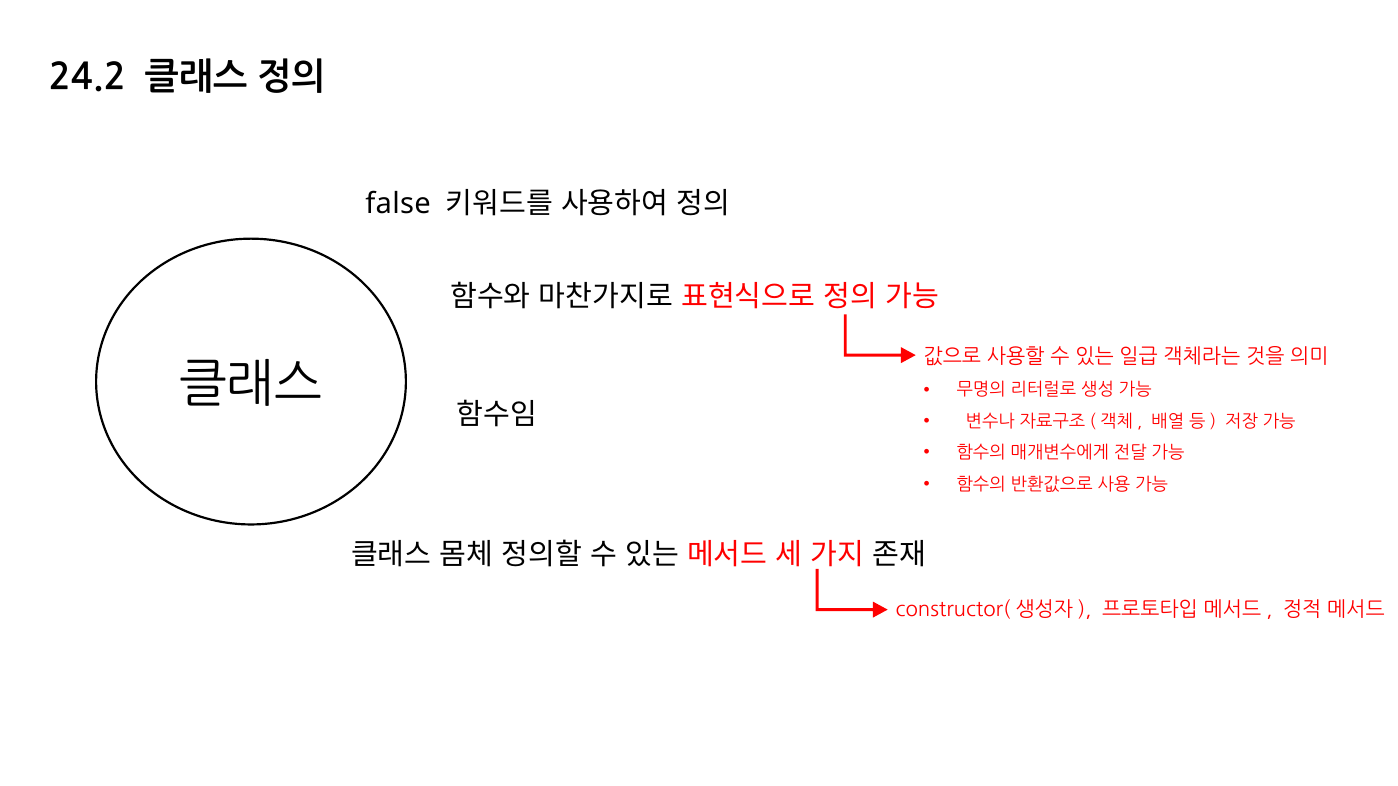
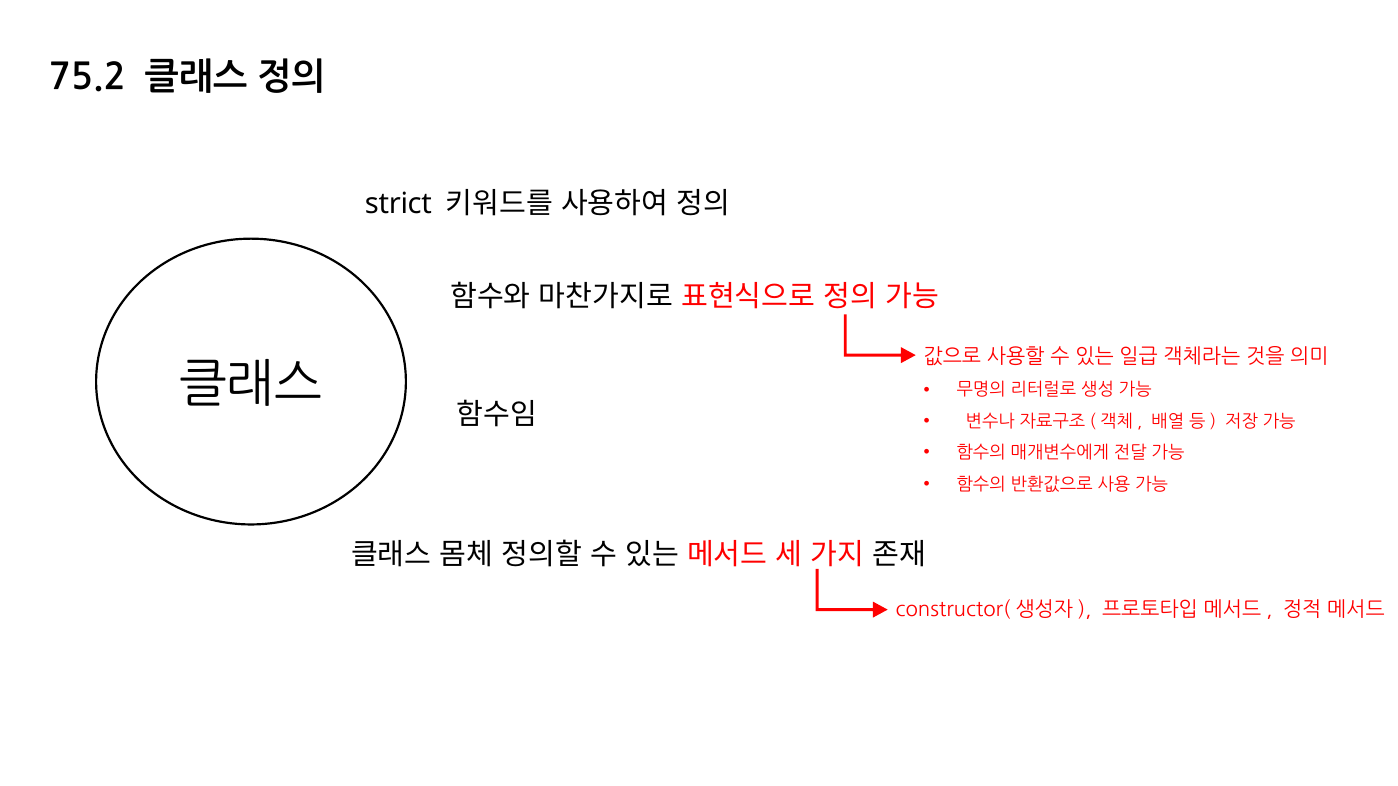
24.2: 24.2 -> 75.2
false: false -> strict
